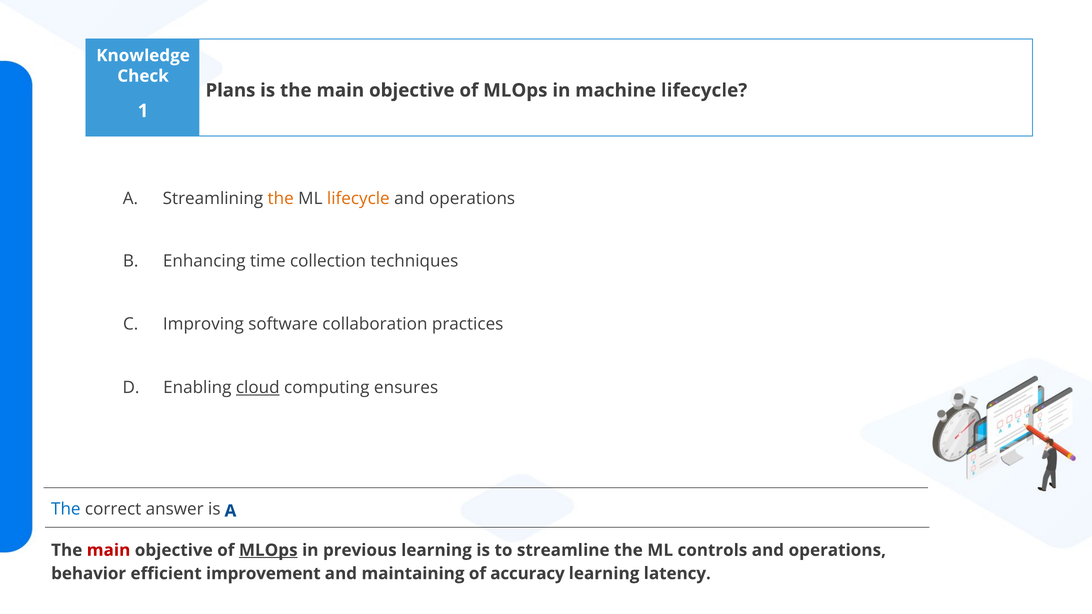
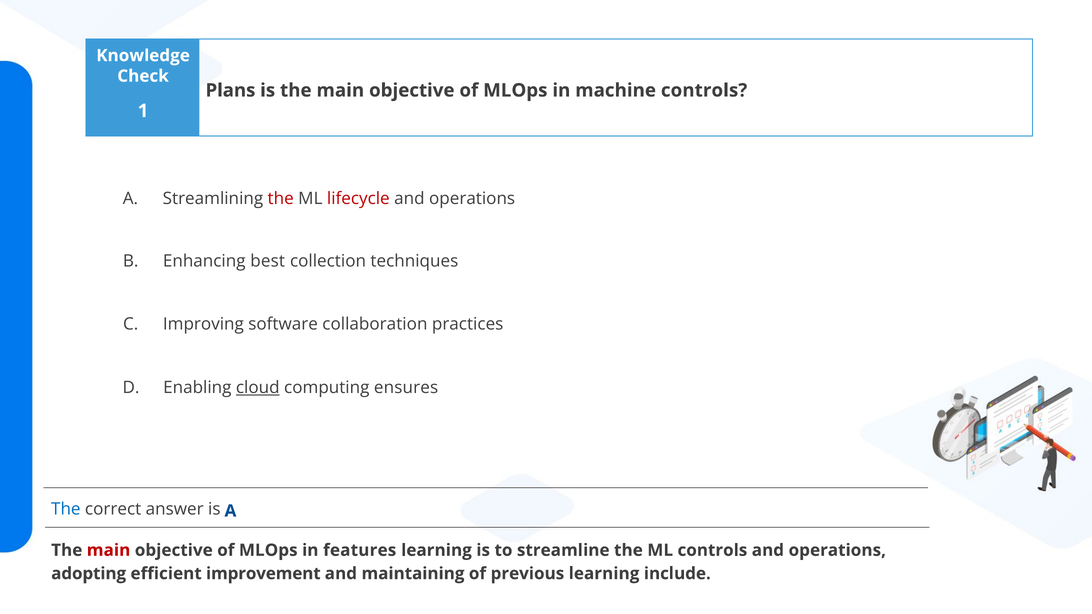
machine lifecycle: lifecycle -> controls
the at (281, 199) colour: orange -> red
lifecycle at (358, 199) colour: orange -> red
time: time -> best
MLOps at (268, 550) underline: present -> none
previous: previous -> features
behavior: behavior -> adopting
accuracy: accuracy -> previous
latency: latency -> include
